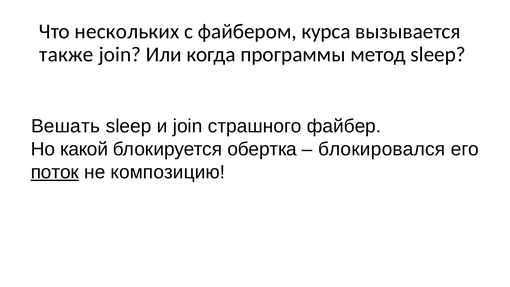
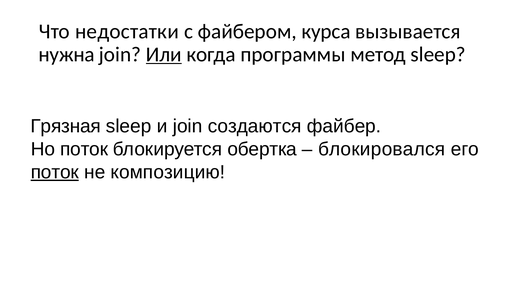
нескольких: нескольких -> недостатки
также: также -> нужна
Или underline: none -> present
Вешать: Вешать -> Грязная
страшного: страшного -> создаются
Но какой: какой -> поток
